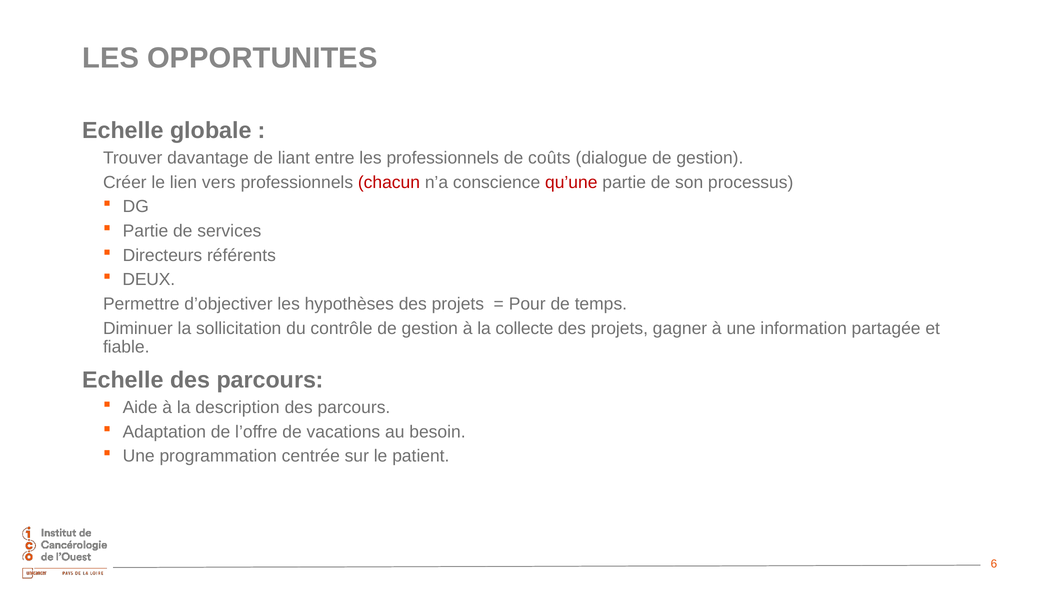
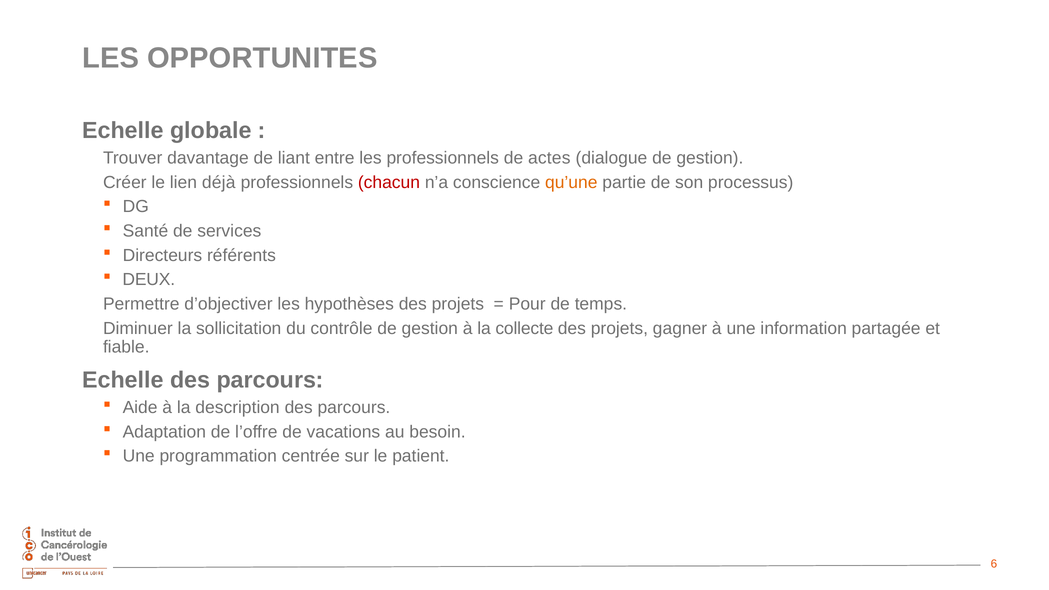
coûts: coûts -> actes
vers: vers -> déjà
qu’une colour: red -> orange
Partie at (145, 231): Partie -> Santé
